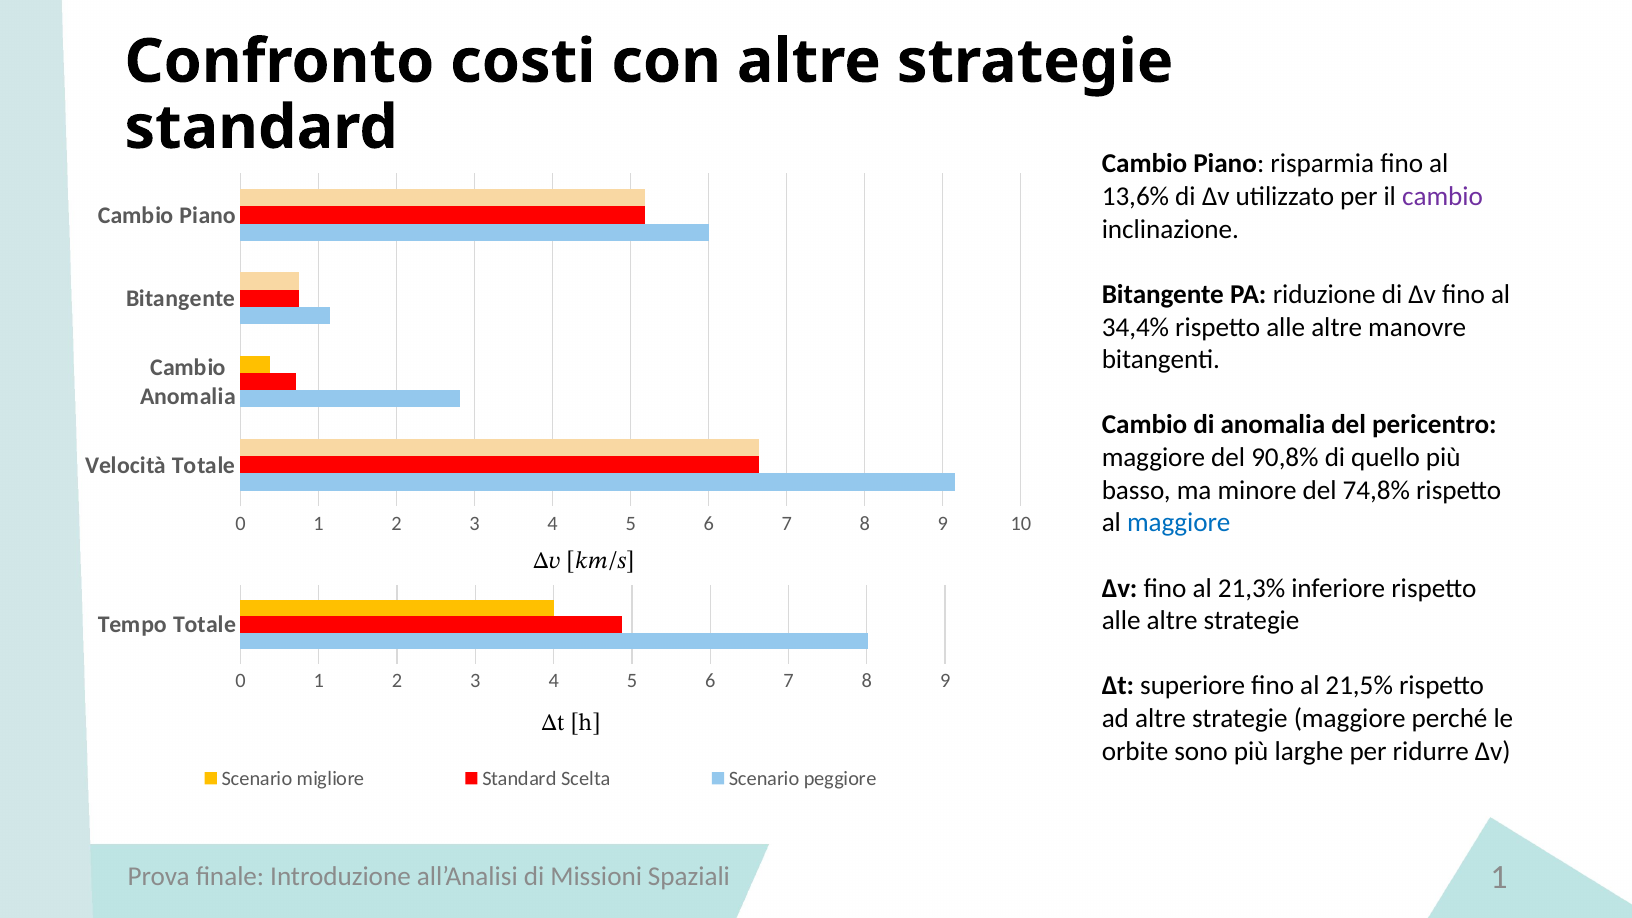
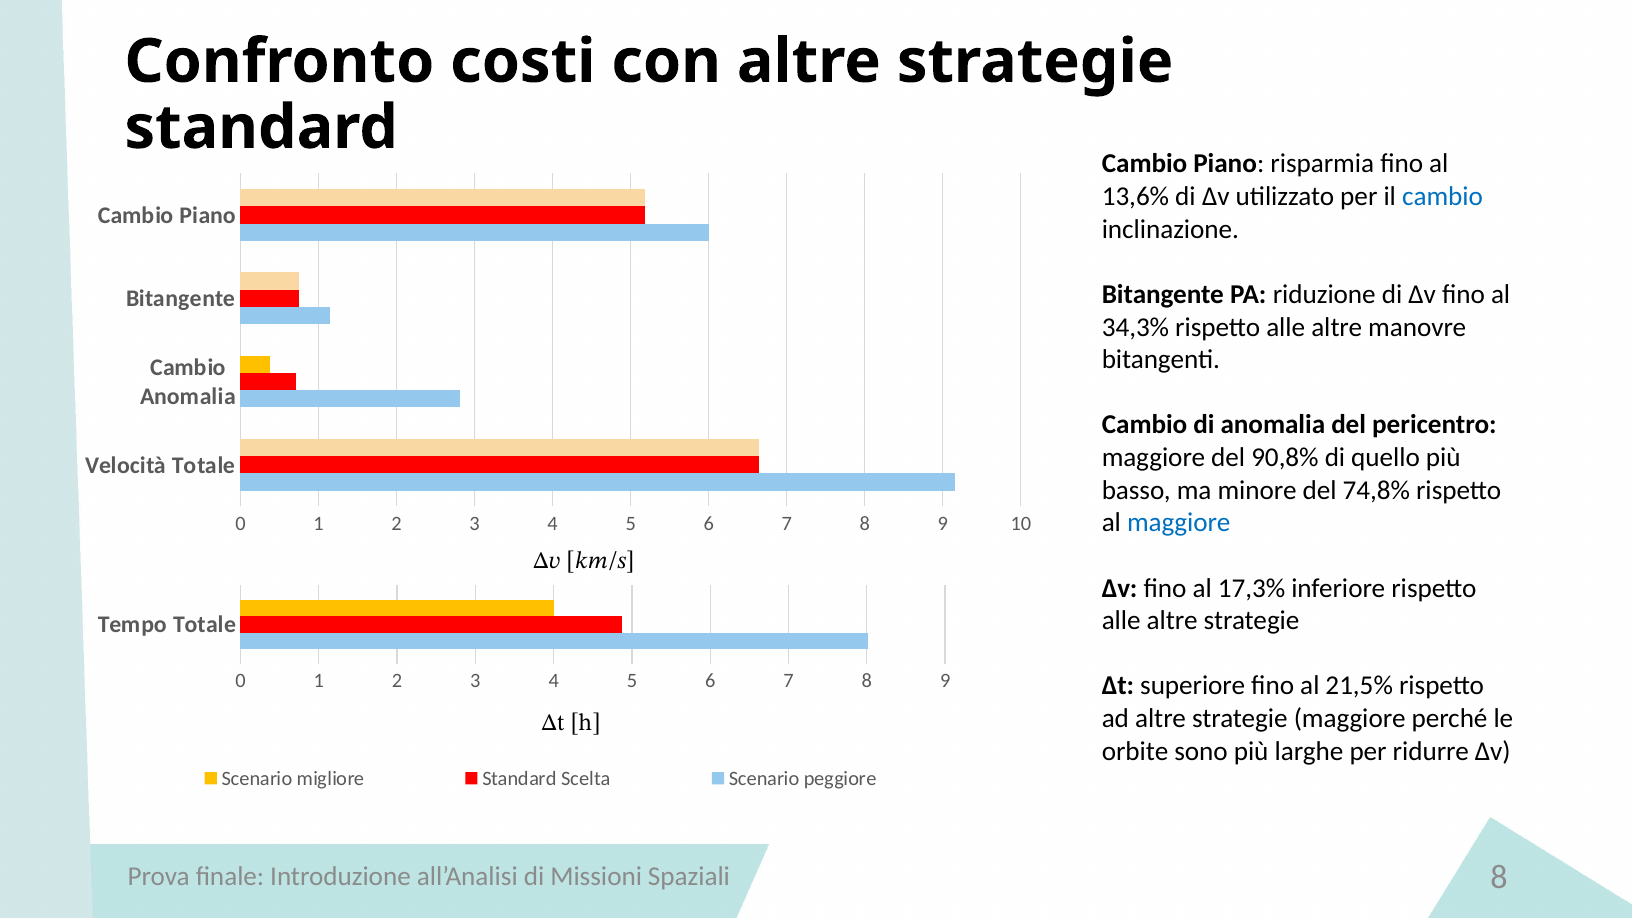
cambio at (1442, 197) colour: purple -> blue
34,4%: 34,4% -> 34,3%
21,3%: 21,3% -> 17,3%
Spaziali 1: 1 -> 8
